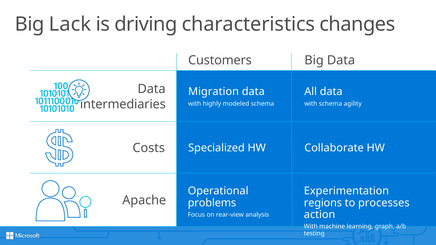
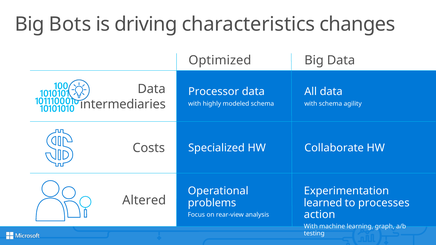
Lack: Lack -> Bots
Customers: Customers -> Optimized
Migration: Migration -> Processor
Apache: Apache -> Altered
regions: regions -> learned
